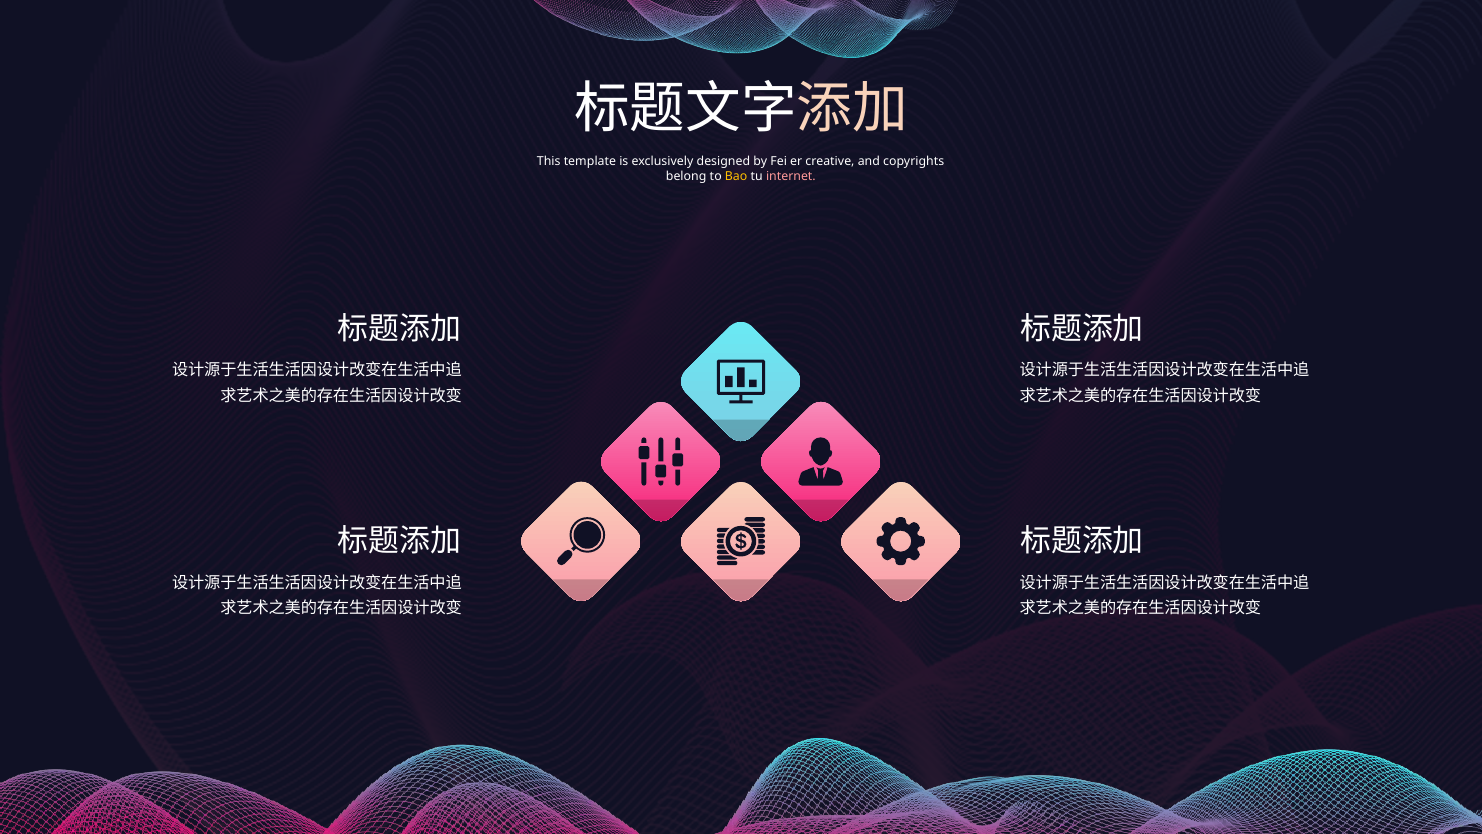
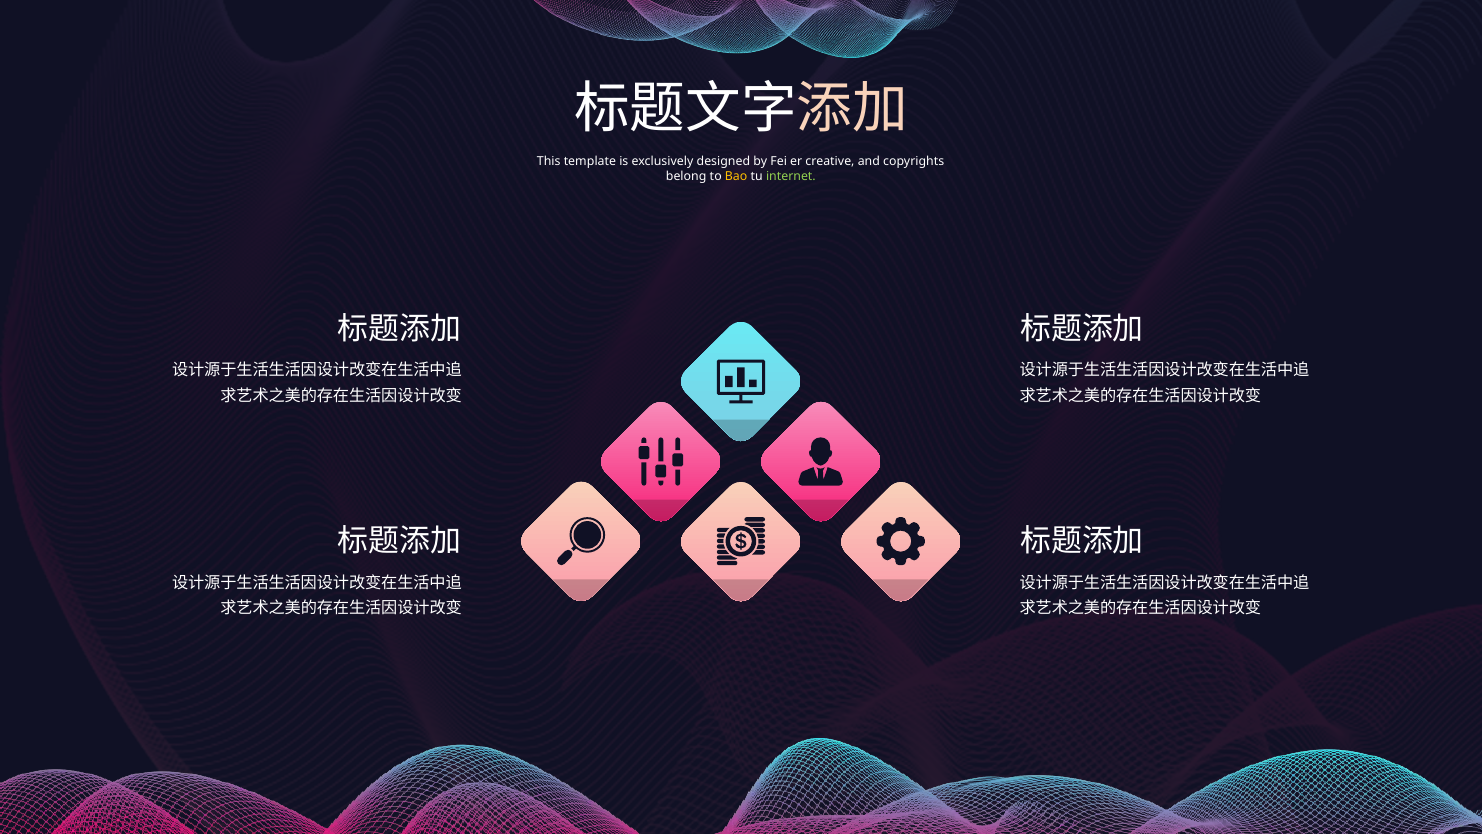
internet colour: pink -> light green
